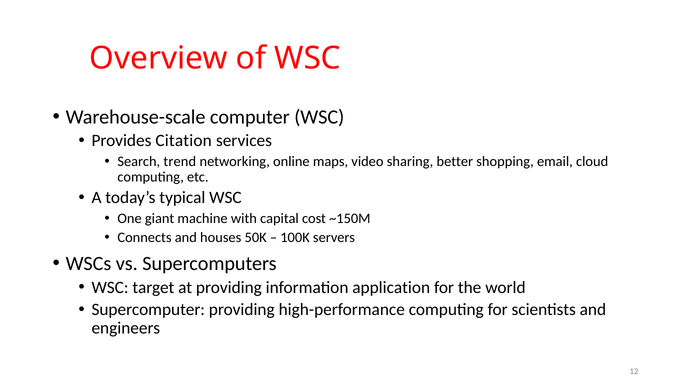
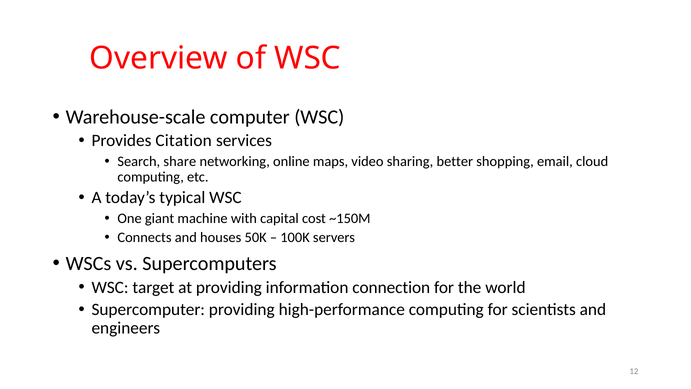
trend: trend -> share
application: application -> connection
